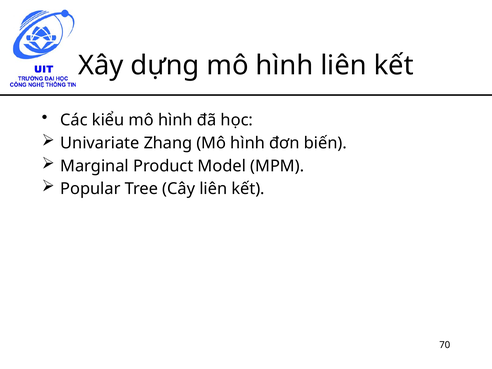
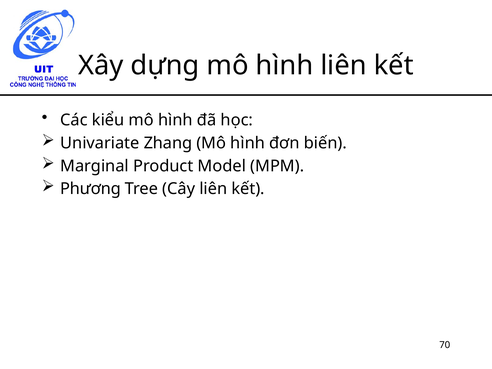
Popular: Popular -> Phương
